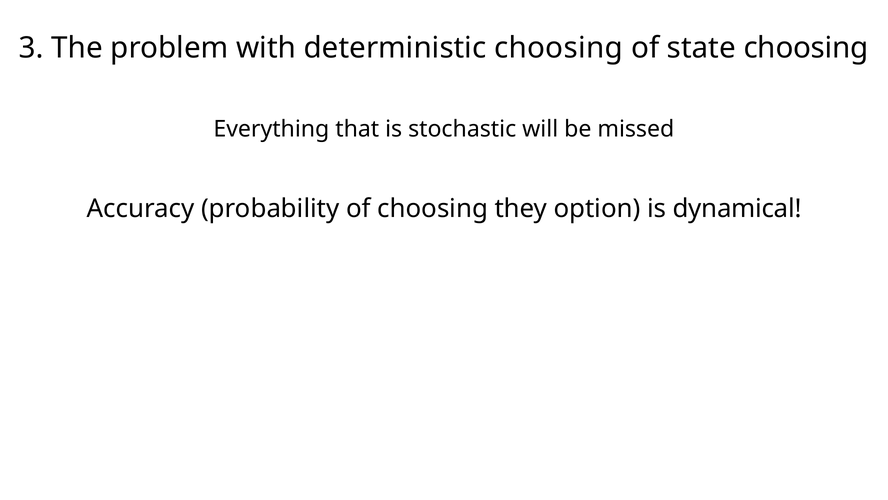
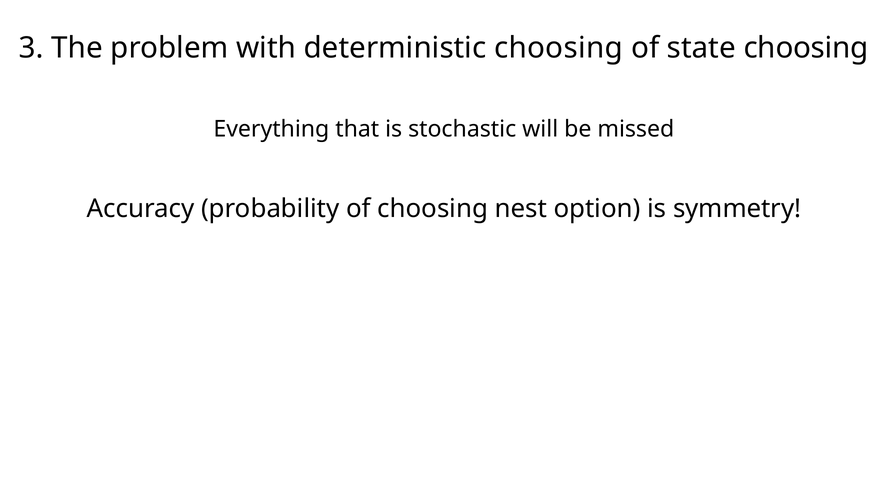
they: they -> nest
dynamical: dynamical -> symmetry
